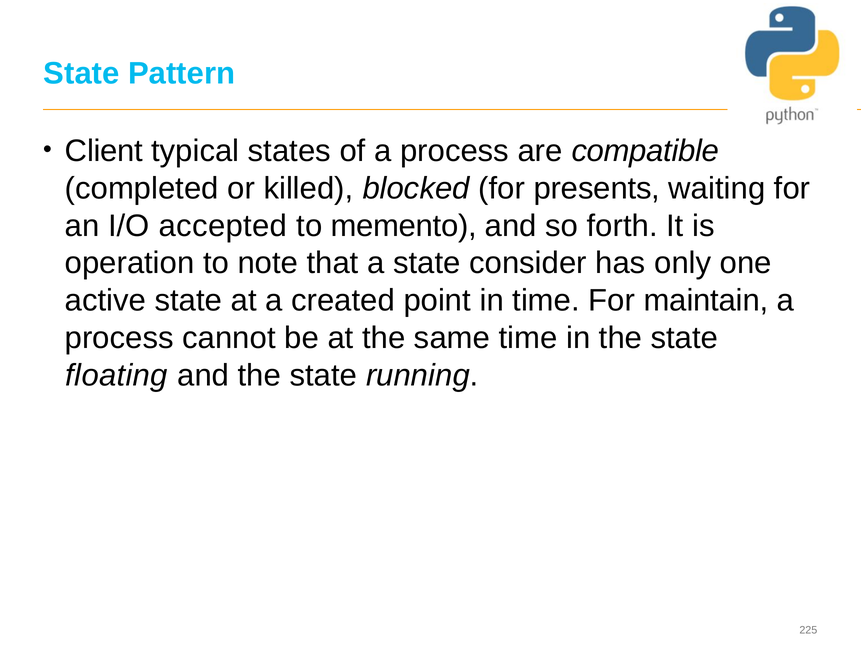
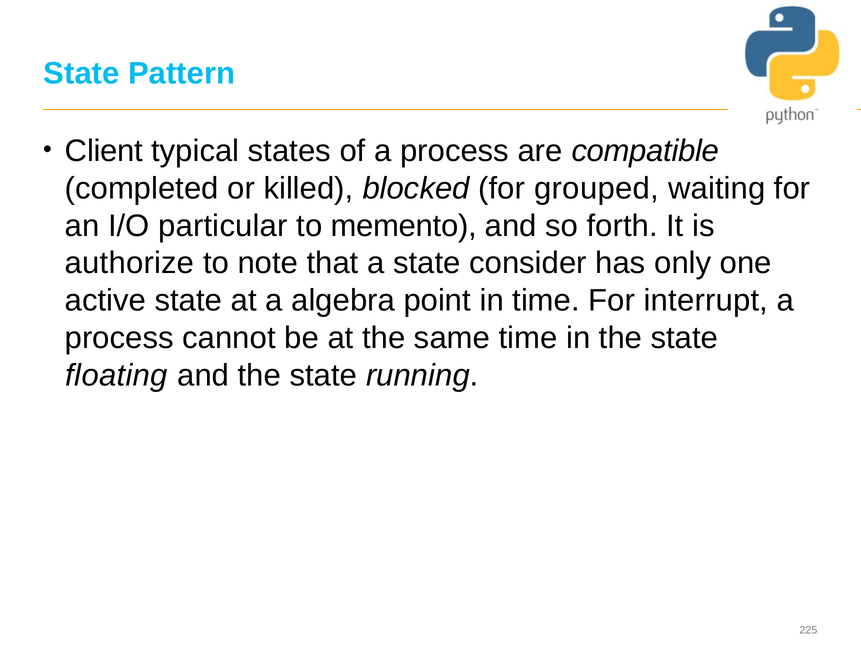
presents: presents -> grouped
accepted: accepted -> particular
operation: operation -> authorize
created: created -> algebra
maintain: maintain -> interrupt
